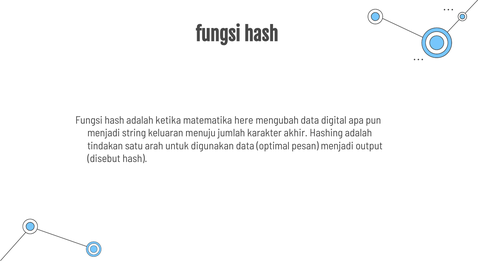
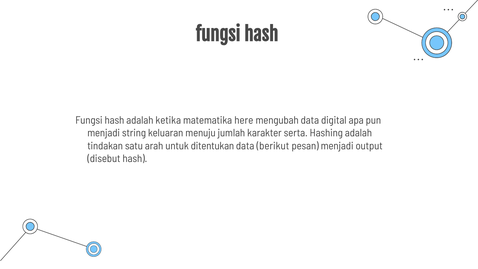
akhir: akhir -> serta
digunakan: digunakan -> ditentukan
optimal: optimal -> berikut
